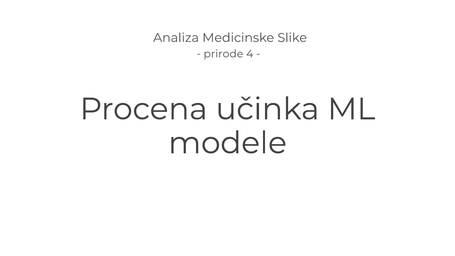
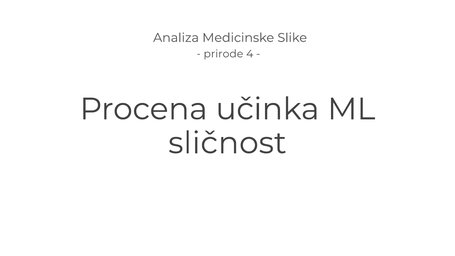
modele: modele -> sličnost
